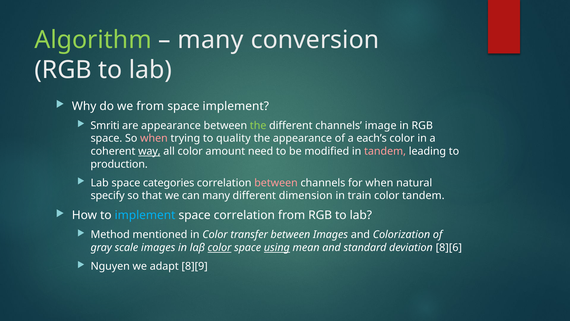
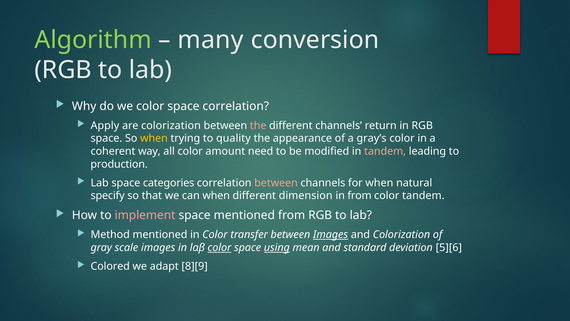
we from: from -> color
space implement: implement -> correlation
Smriti: Smriti -> Apply
are appearance: appearance -> colorization
the at (258, 125) colour: light green -> pink
image: image -> return
when at (154, 138) colour: pink -> yellow
each’s: each’s -> gray’s
way underline: present -> none
can many: many -> when
in train: train -> from
implement at (145, 215) colour: light blue -> pink
space correlation: correlation -> mentioned
Images at (330, 235) underline: none -> present
8][6: 8][6 -> 5][6
Nguyen: Nguyen -> Colored
